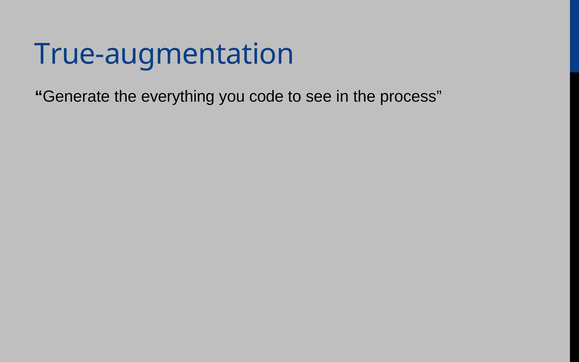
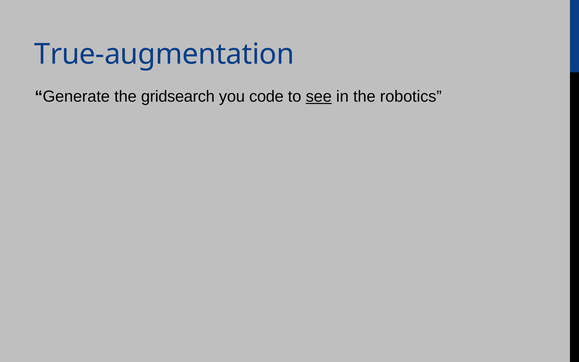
everything: everything -> gridsearch
see underline: none -> present
process: process -> robotics
